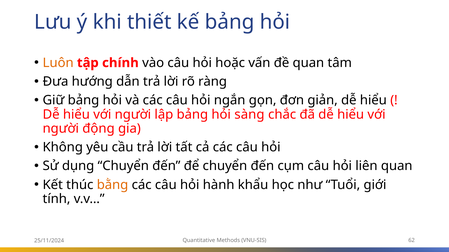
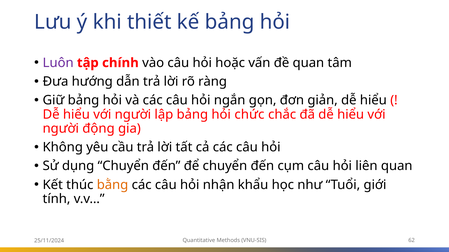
Luôn colour: orange -> purple
sàng: sàng -> chức
hành: hành -> nhận
